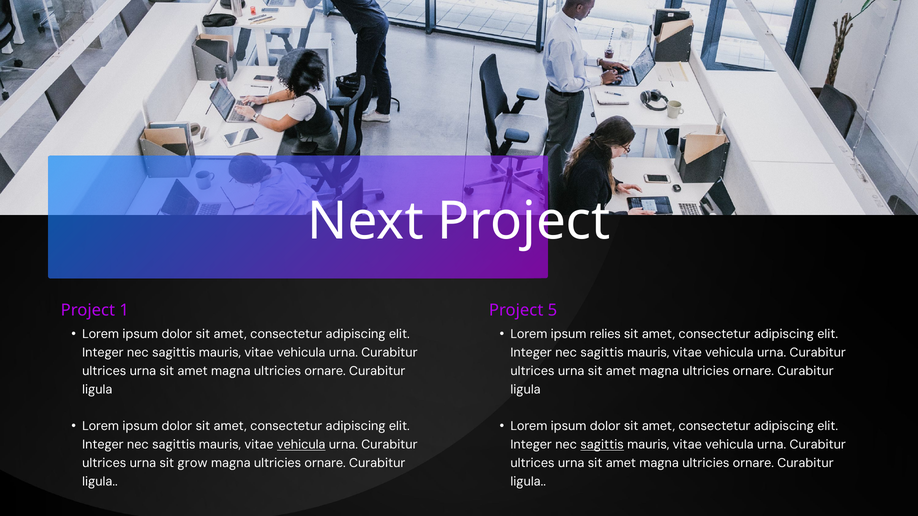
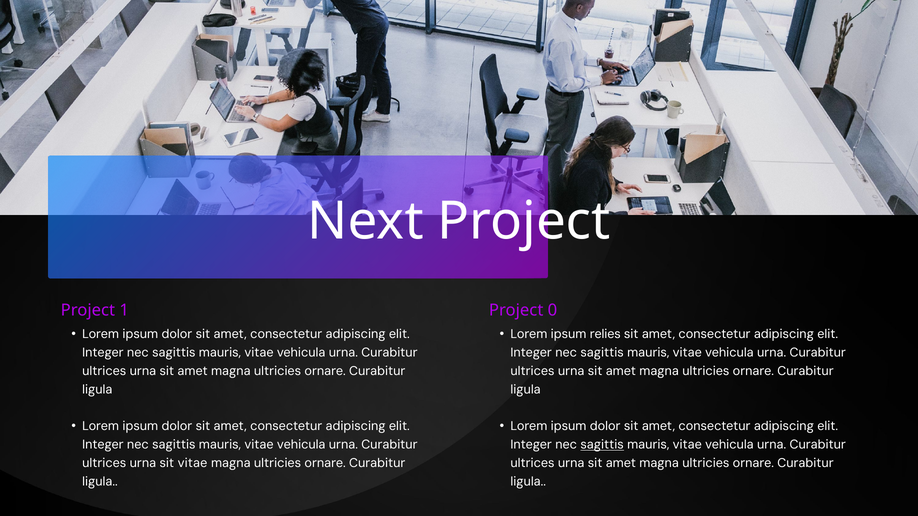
5: 5 -> 0
vehicula at (301, 445) underline: present -> none
sit grow: grow -> vitae
